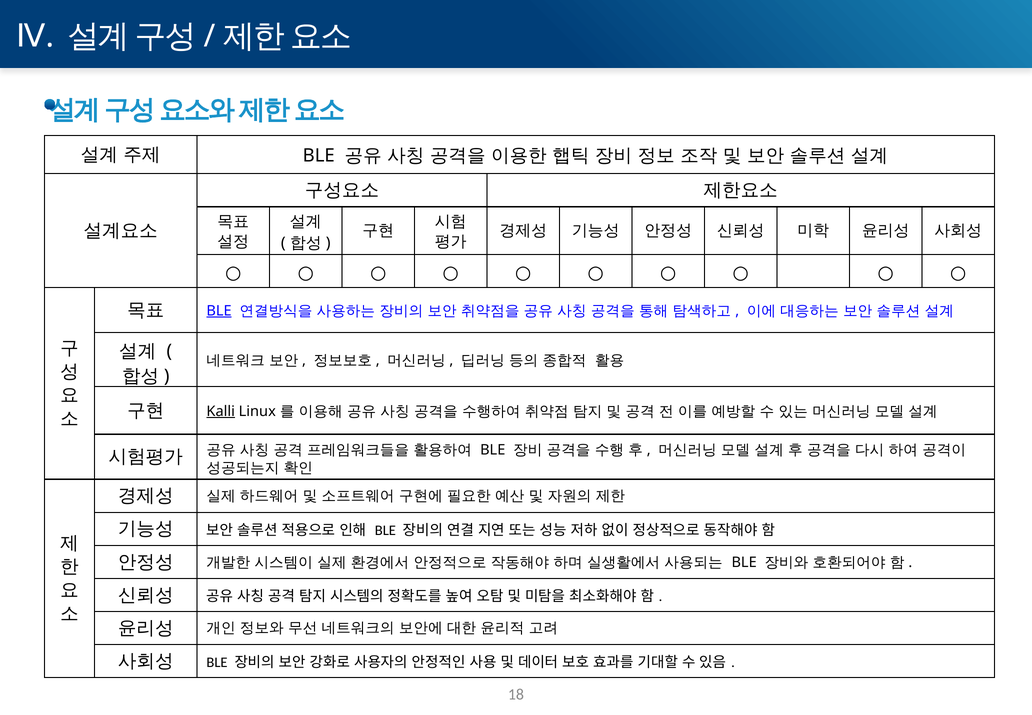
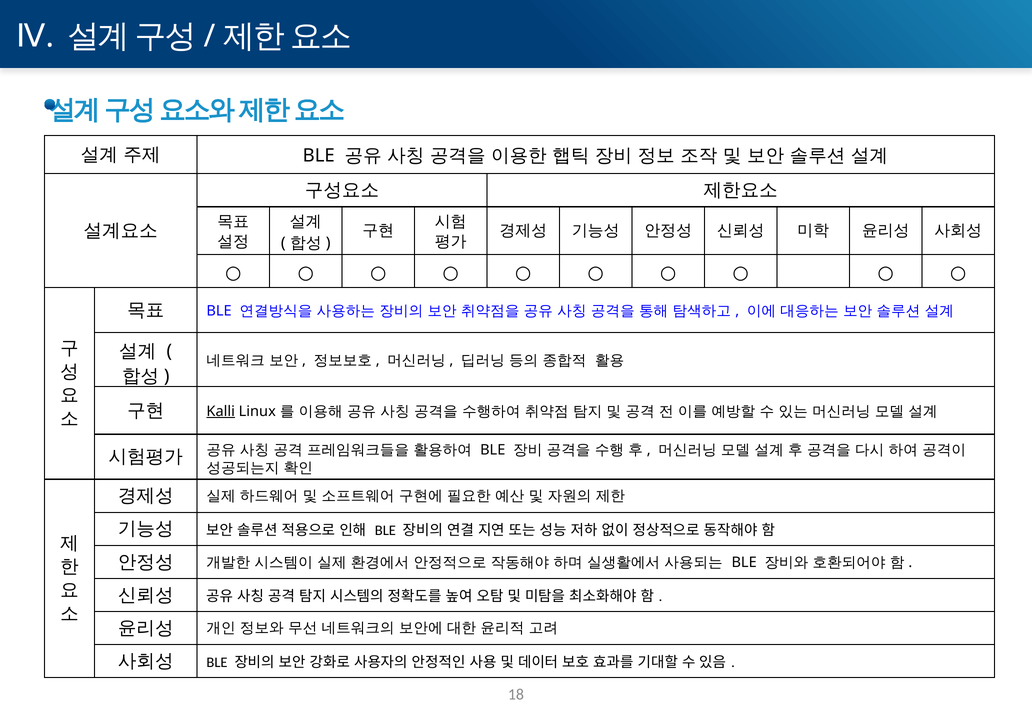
BLE at (219, 311) underline: present -> none
